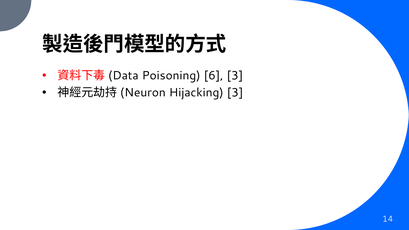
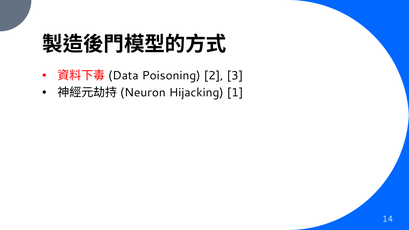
6: 6 -> 2
Hijacking 3: 3 -> 1
